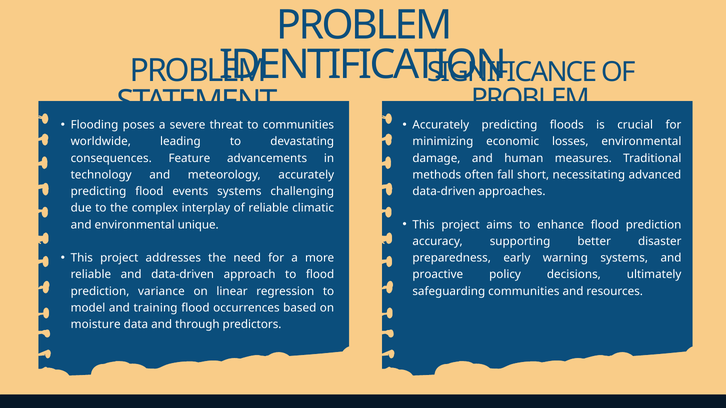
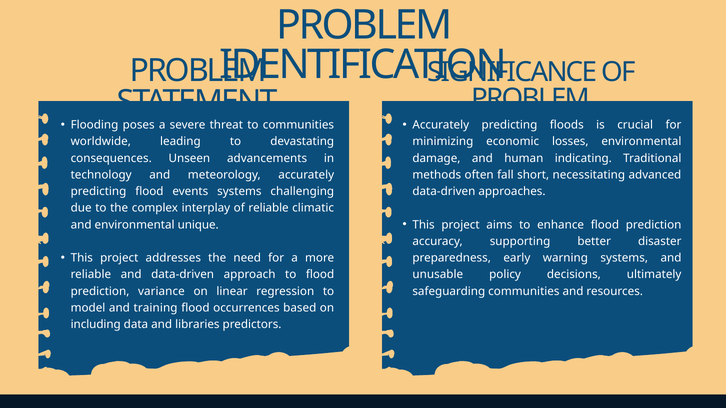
Feature: Feature -> Unseen
measures: measures -> indicating
proactive: proactive -> unusable
moisture: moisture -> including
through: through -> libraries
